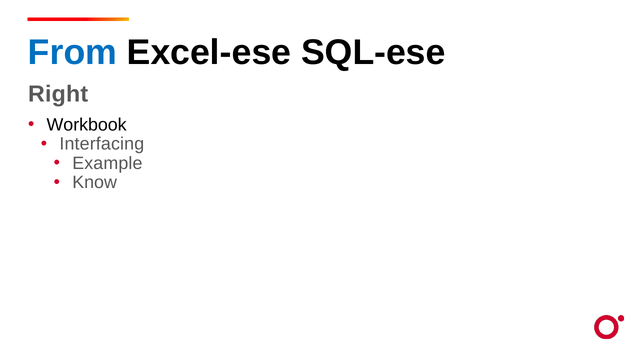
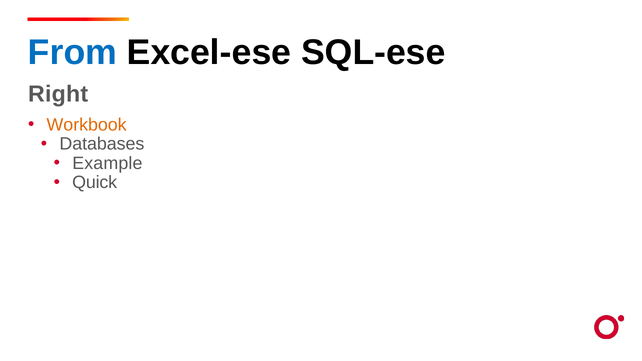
Workbook colour: black -> orange
Interfacing: Interfacing -> Databases
Know: Know -> Quick
